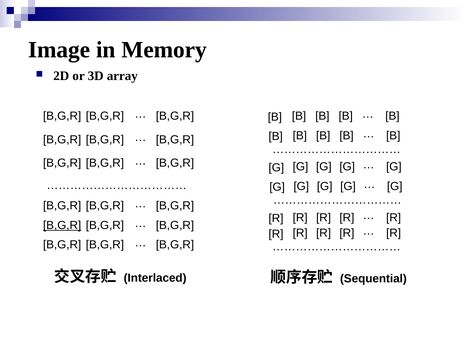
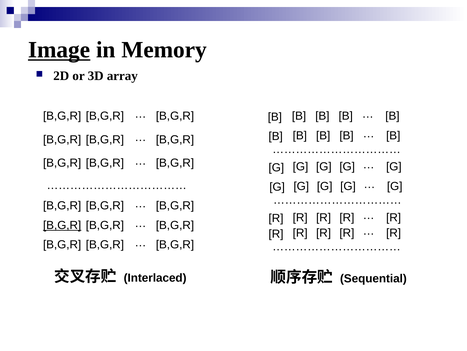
Image underline: none -> present
